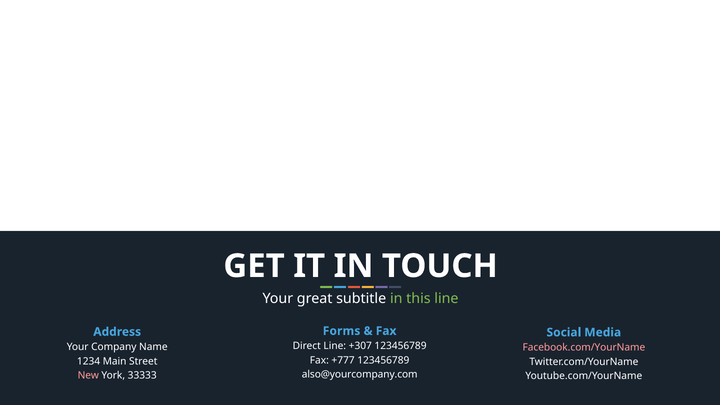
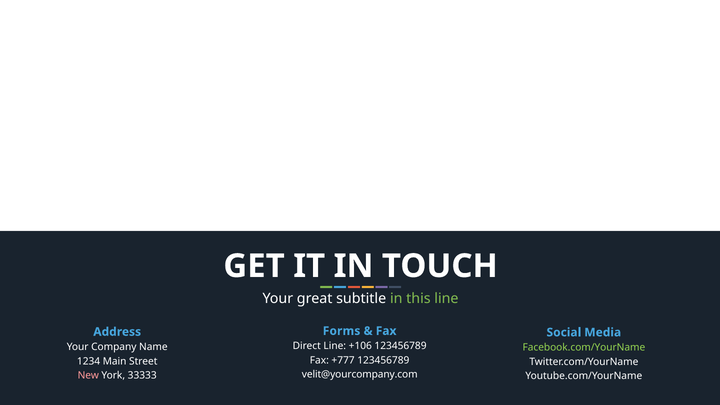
+307: +307 -> +106
Facebook.com/YourName colour: pink -> light green
also@yourcompany.com: also@yourcompany.com -> velit@yourcompany.com
